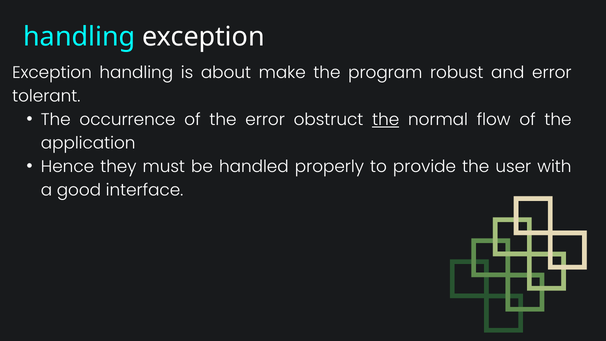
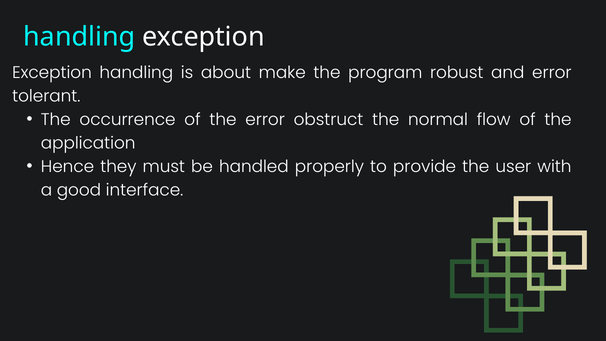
the at (386, 120) underline: present -> none
